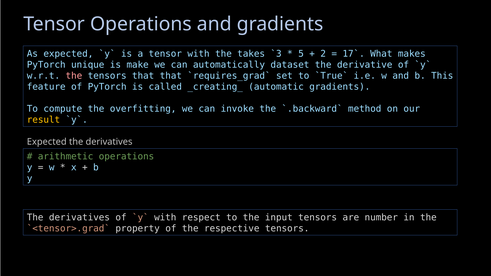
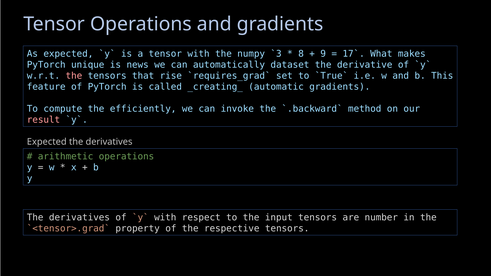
takes: takes -> numpy
5: 5 -> 8
2: 2 -> 9
make: make -> news
that that: that -> rise
overfitting: overfitting -> efficiently
result colour: yellow -> pink
